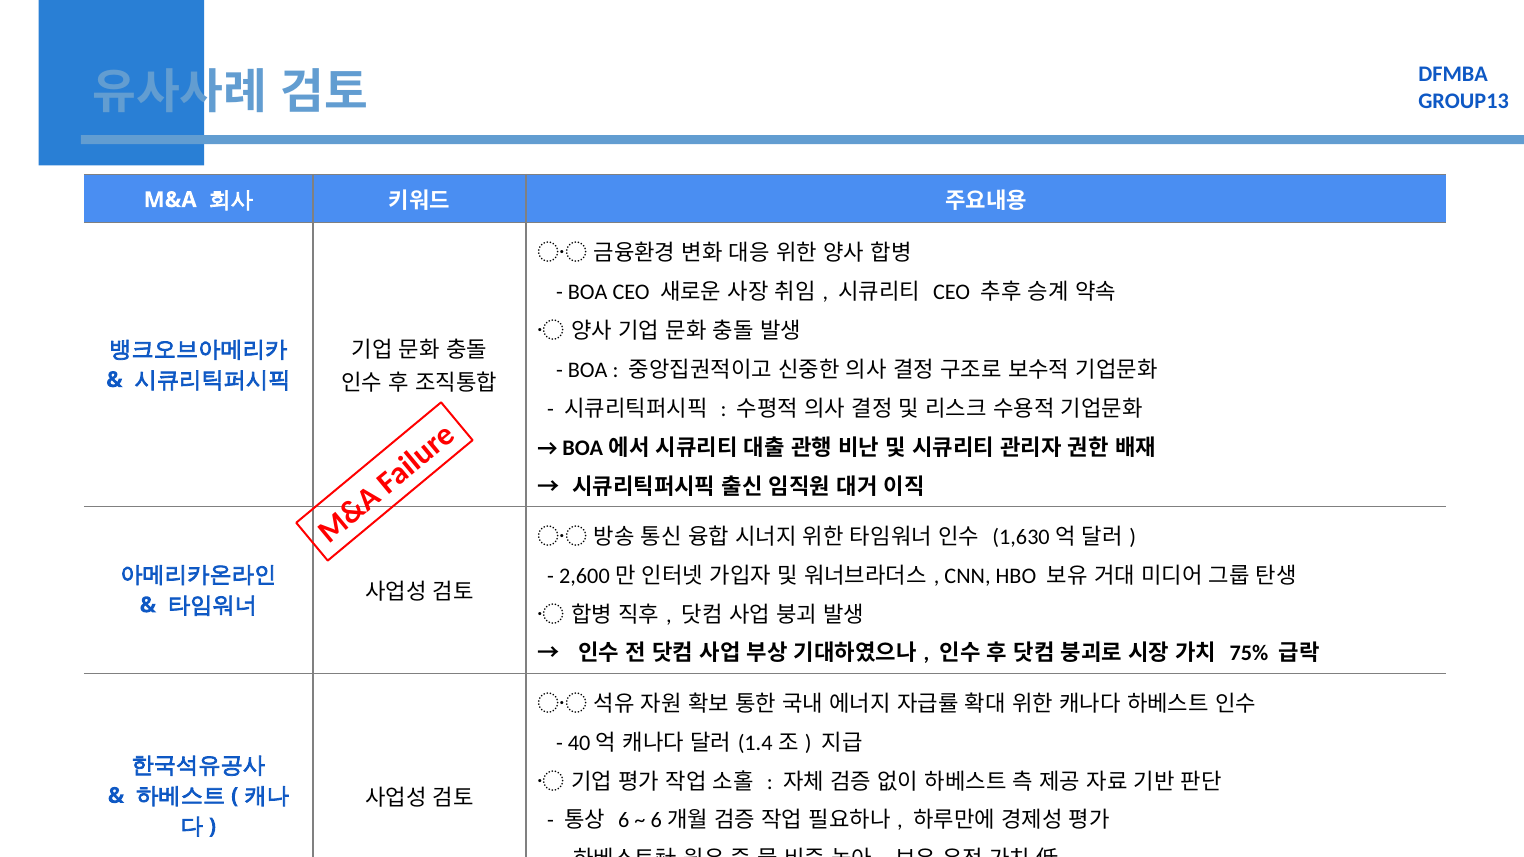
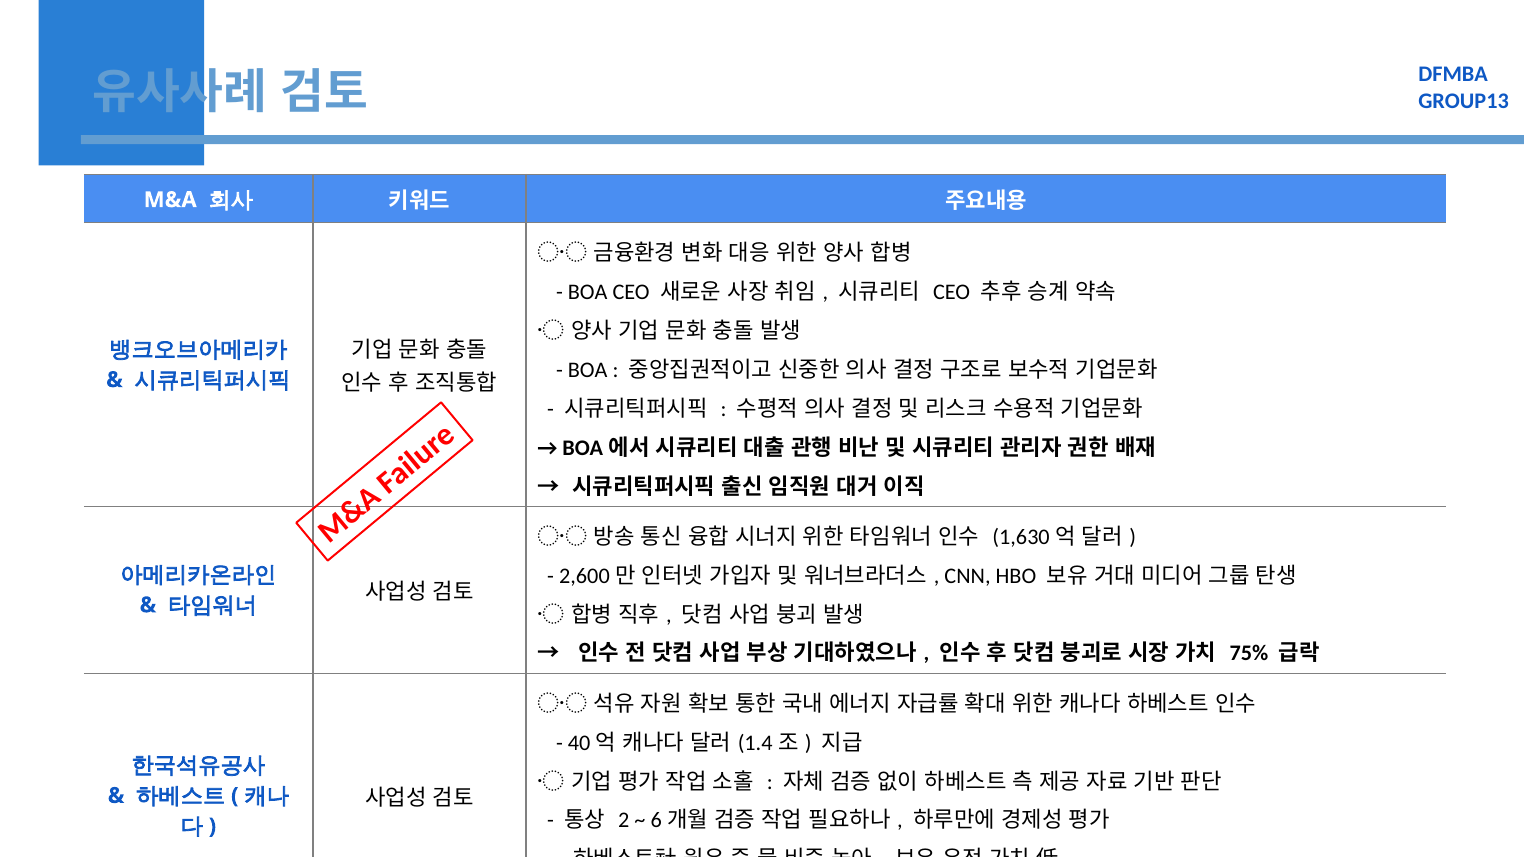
6: 6 -> 2
